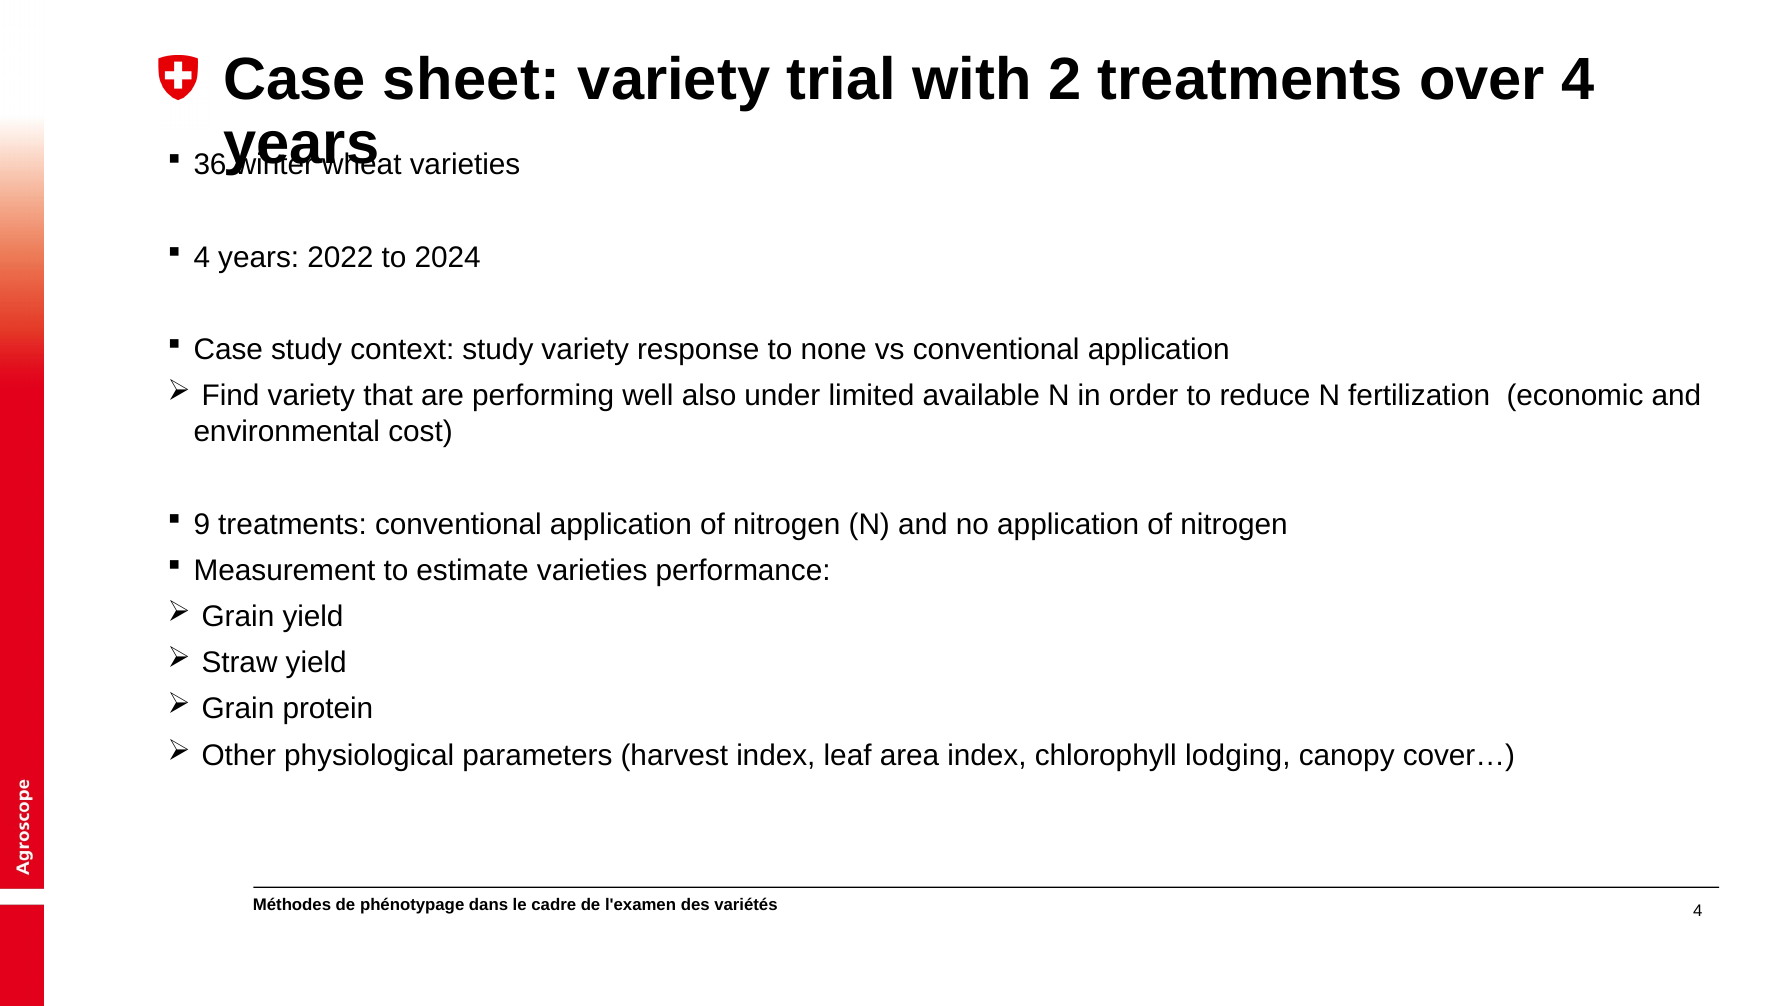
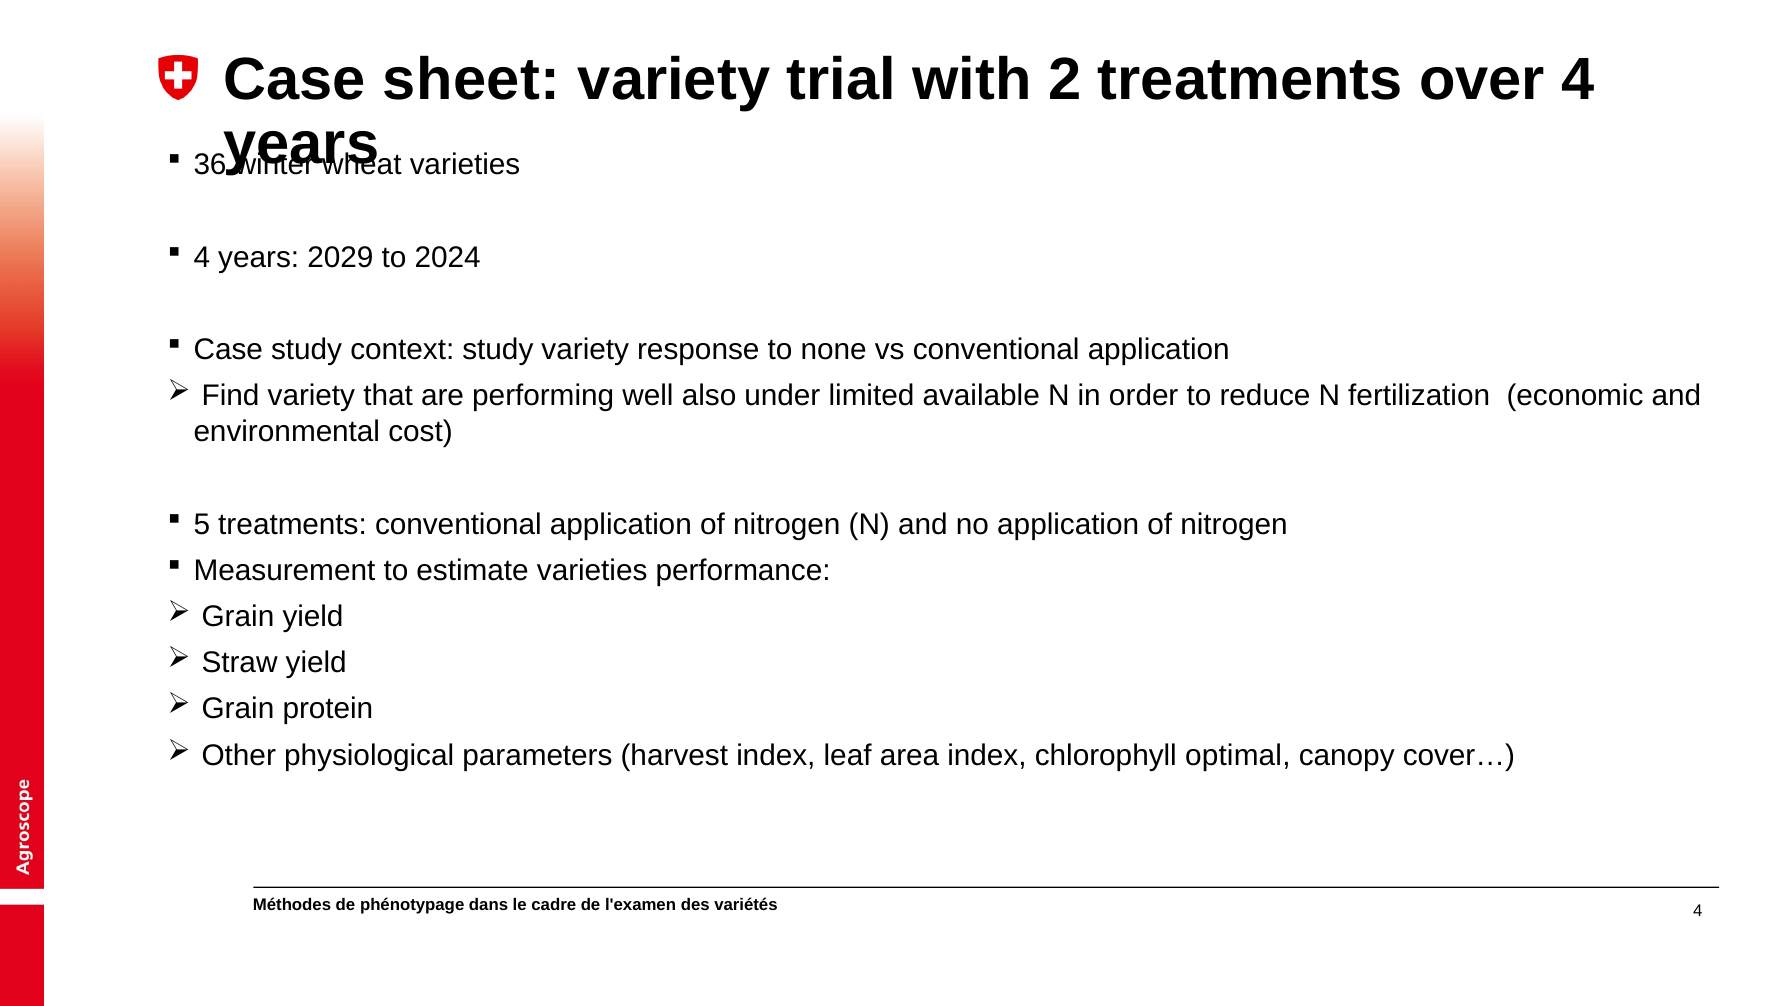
2022: 2022 -> 2029
9: 9 -> 5
lodging: lodging -> optimal
